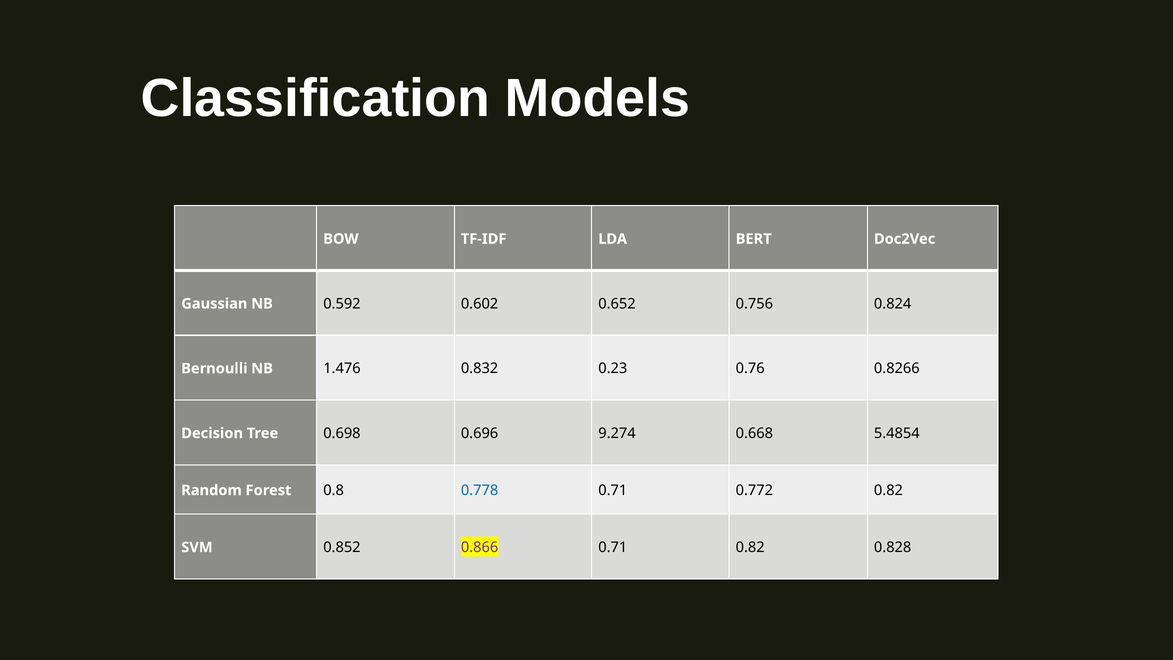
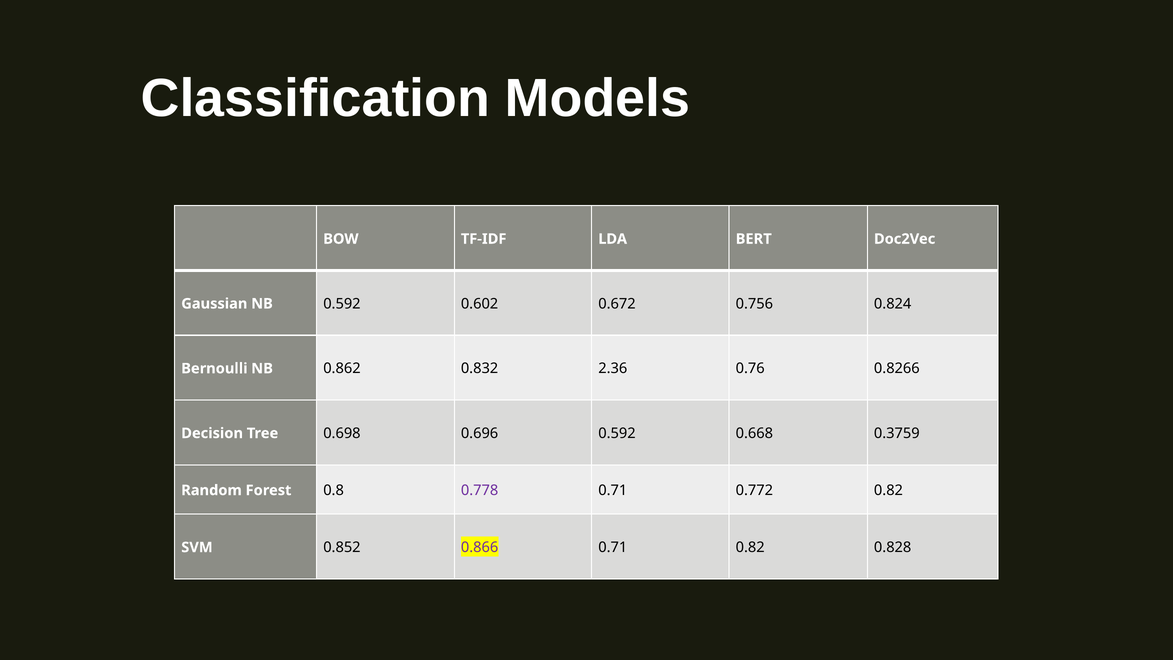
0.652: 0.652 -> 0.672
1.476: 1.476 -> 0.862
0.23: 0.23 -> 2.36
0.696 9.274: 9.274 -> 0.592
5.4854: 5.4854 -> 0.3759
0.778 colour: blue -> purple
